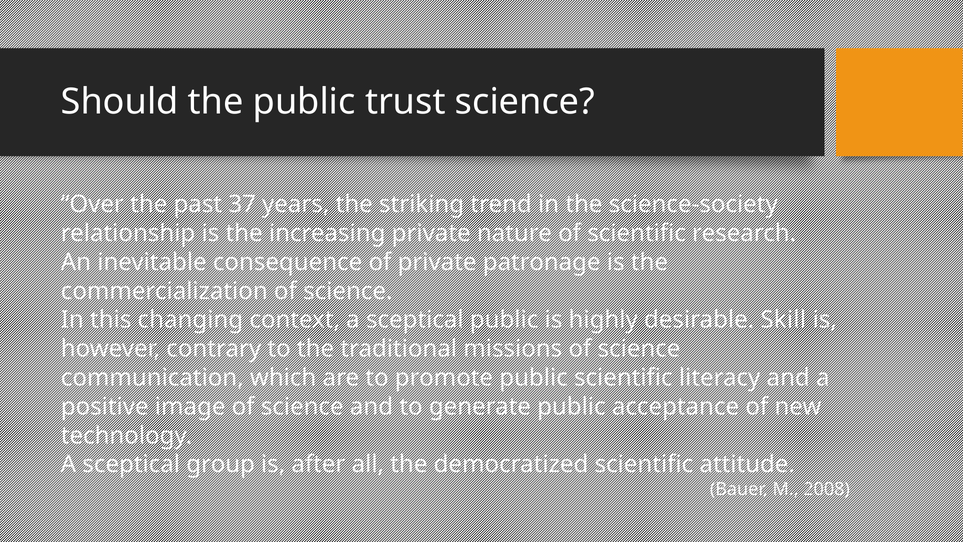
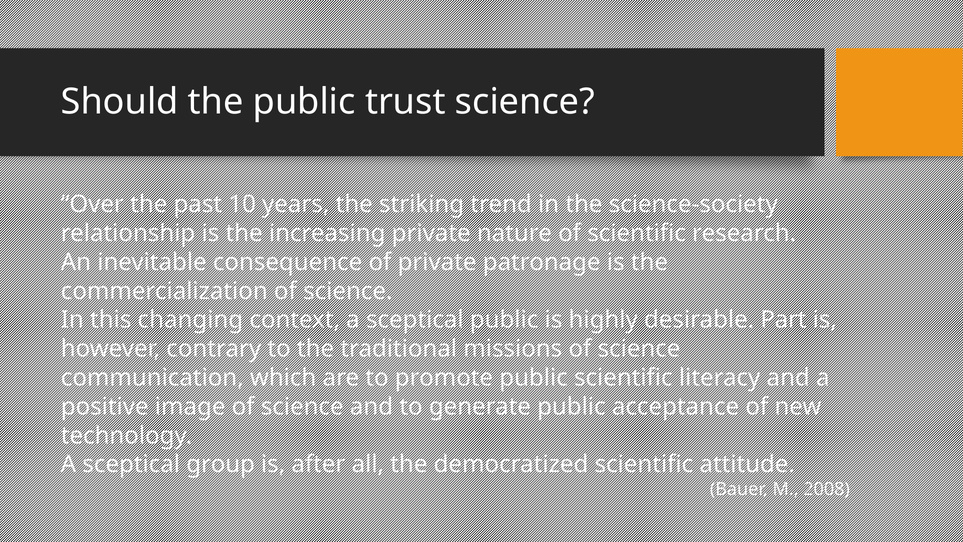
37: 37 -> 10
Skill: Skill -> Part
